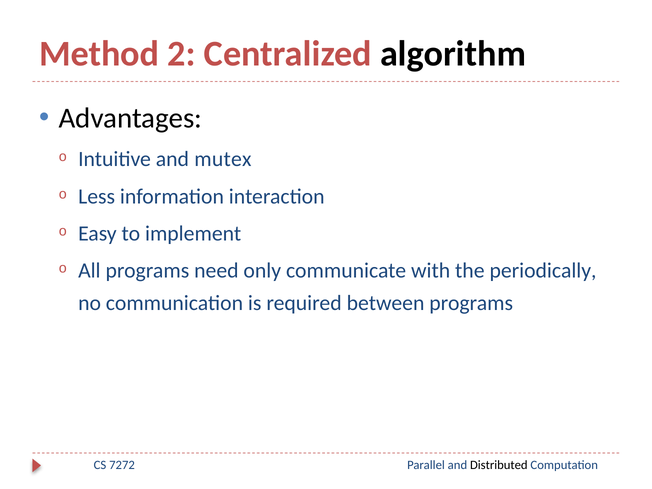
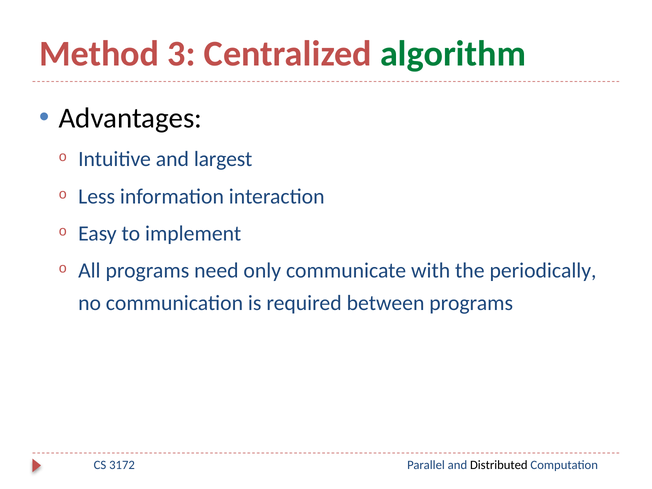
2: 2 -> 3
algorithm colour: black -> green
mutex: mutex -> largest
7272: 7272 -> 3172
